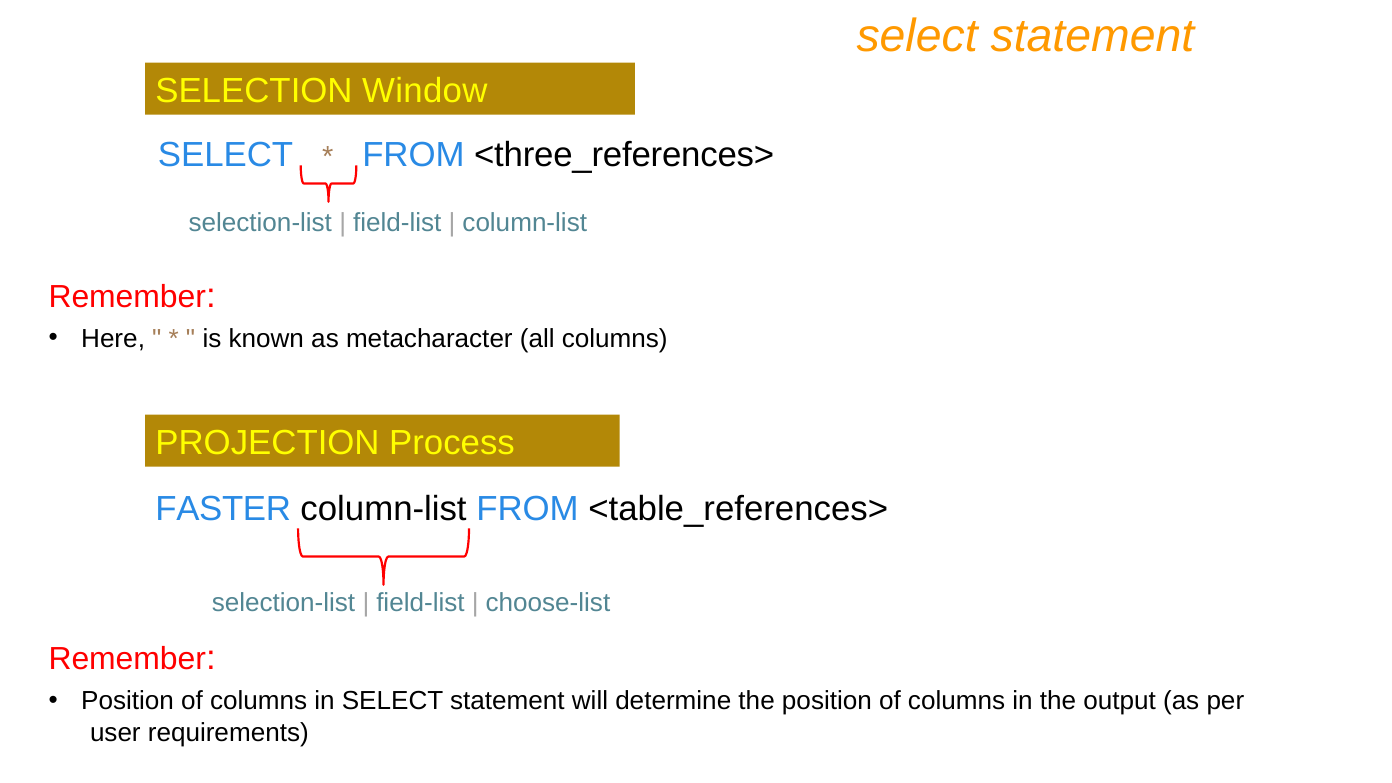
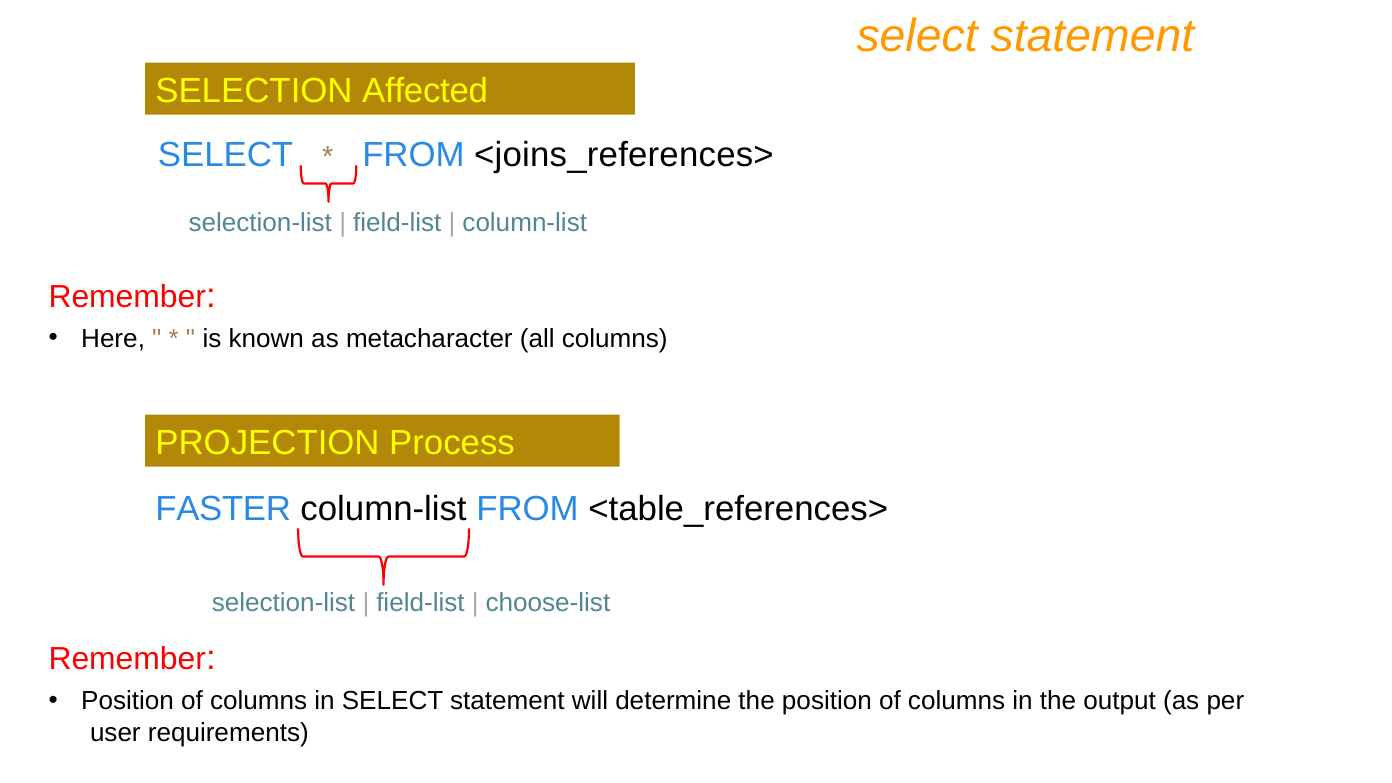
Window: Window -> Affected
<three_references>: <three_references> -> <joins_references>
